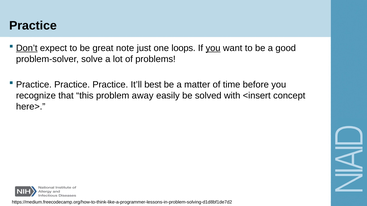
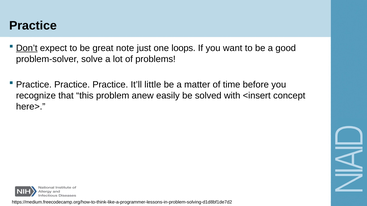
you at (213, 48) underline: present -> none
best: best -> little
away: away -> anew
